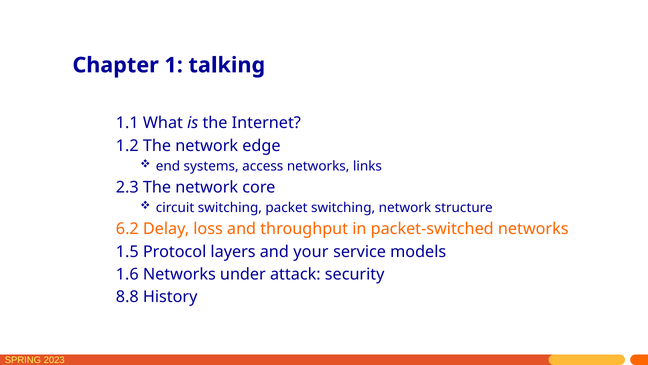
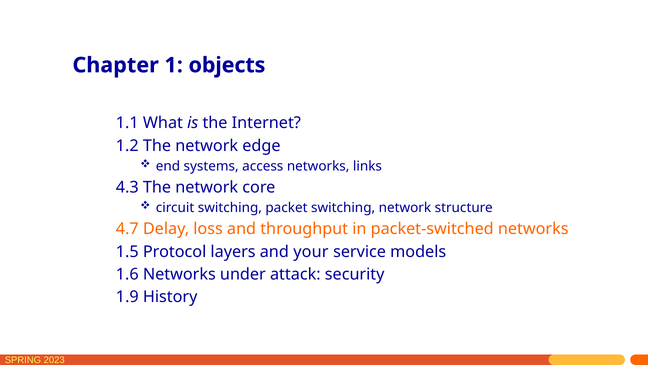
talking: talking -> objects
2.3: 2.3 -> 4.3
6.2: 6.2 -> 4.7
8.8: 8.8 -> 1.9
